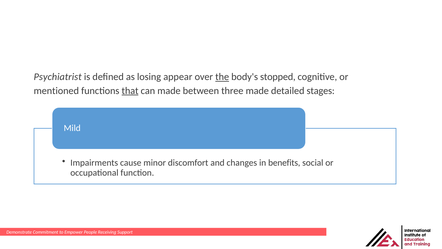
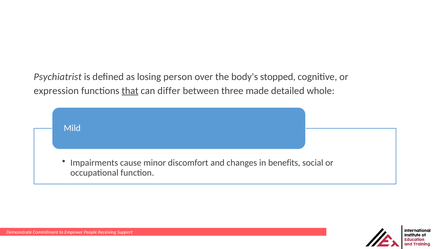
appear: appear -> person
the underline: present -> none
mentioned: mentioned -> expression
can made: made -> differ
stages: stages -> whole
